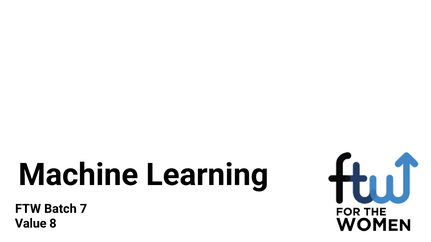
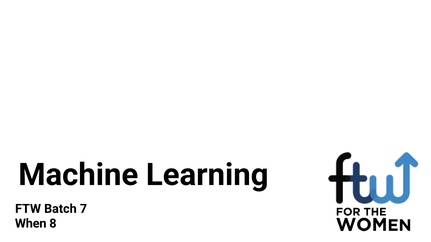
Value: Value -> When
